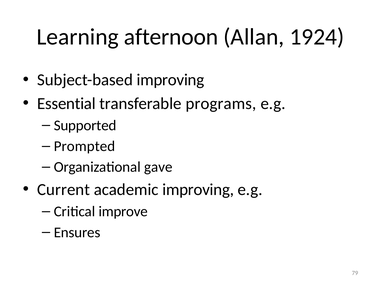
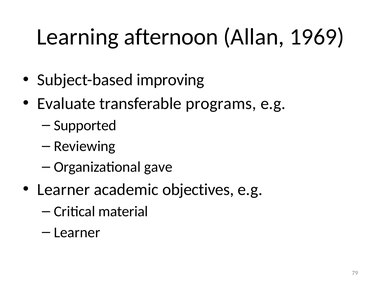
1924: 1924 -> 1969
Essential: Essential -> Evaluate
Prompted: Prompted -> Reviewing
Current at (64, 189): Current -> Learner
academic improving: improving -> objectives
improve: improve -> material
Ensures at (77, 232): Ensures -> Learner
